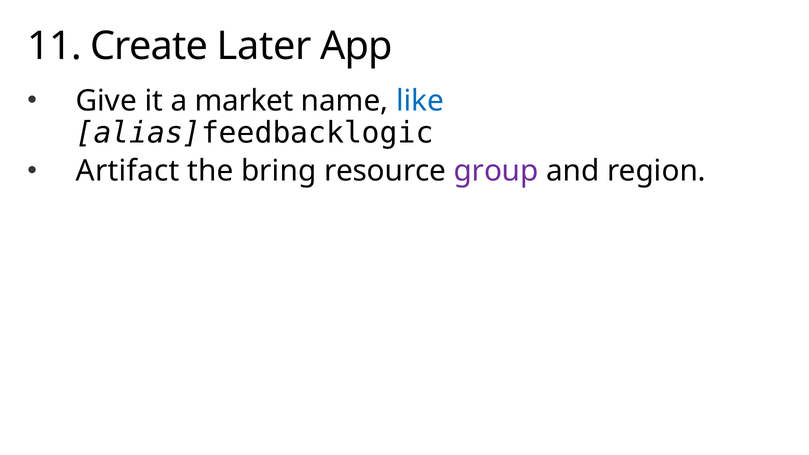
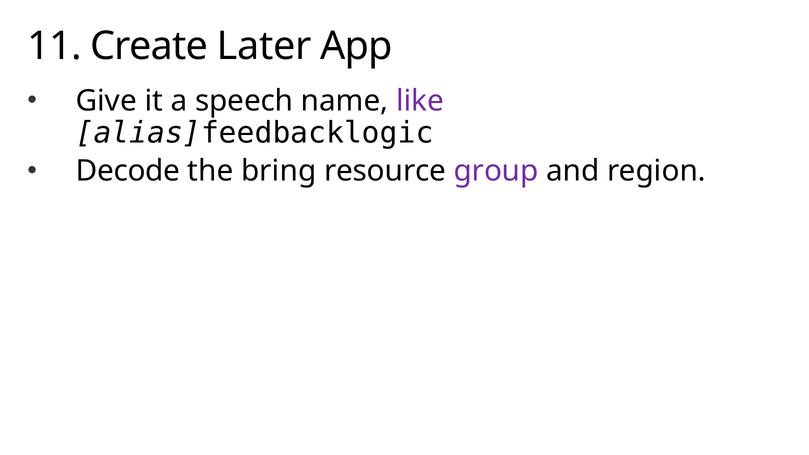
market: market -> speech
like colour: blue -> purple
Artifact: Artifact -> Decode
